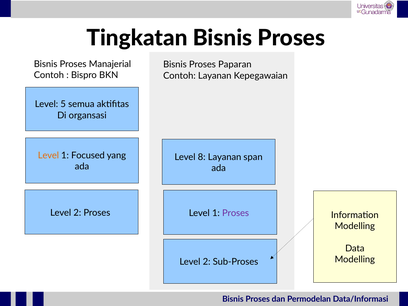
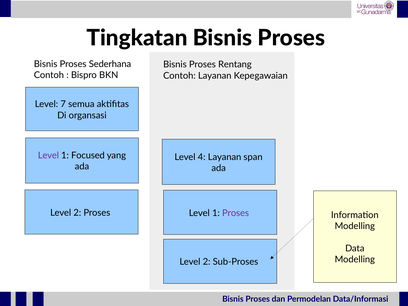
Manajerial: Manajerial -> Sederhana
Paparan: Paparan -> Rentang
5: 5 -> 7
Level at (48, 155) colour: orange -> purple
8: 8 -> 4
